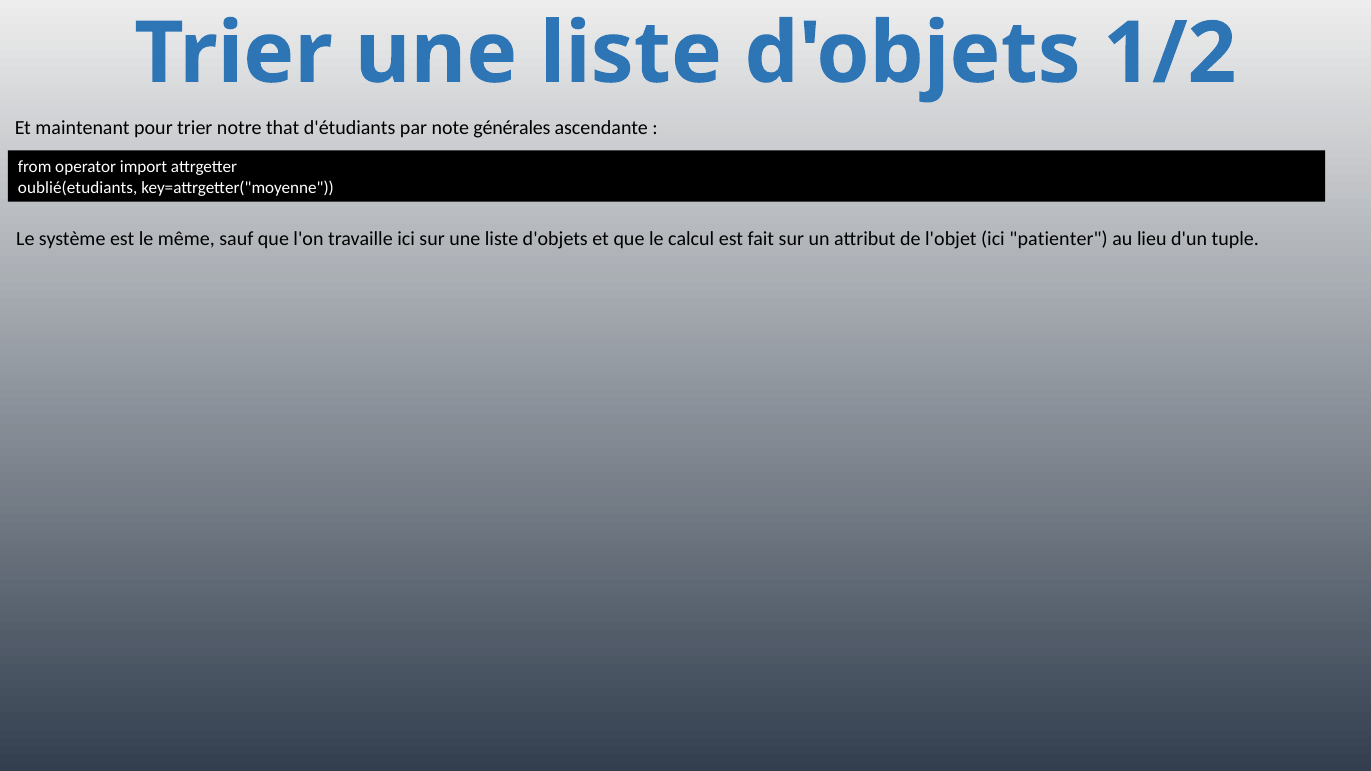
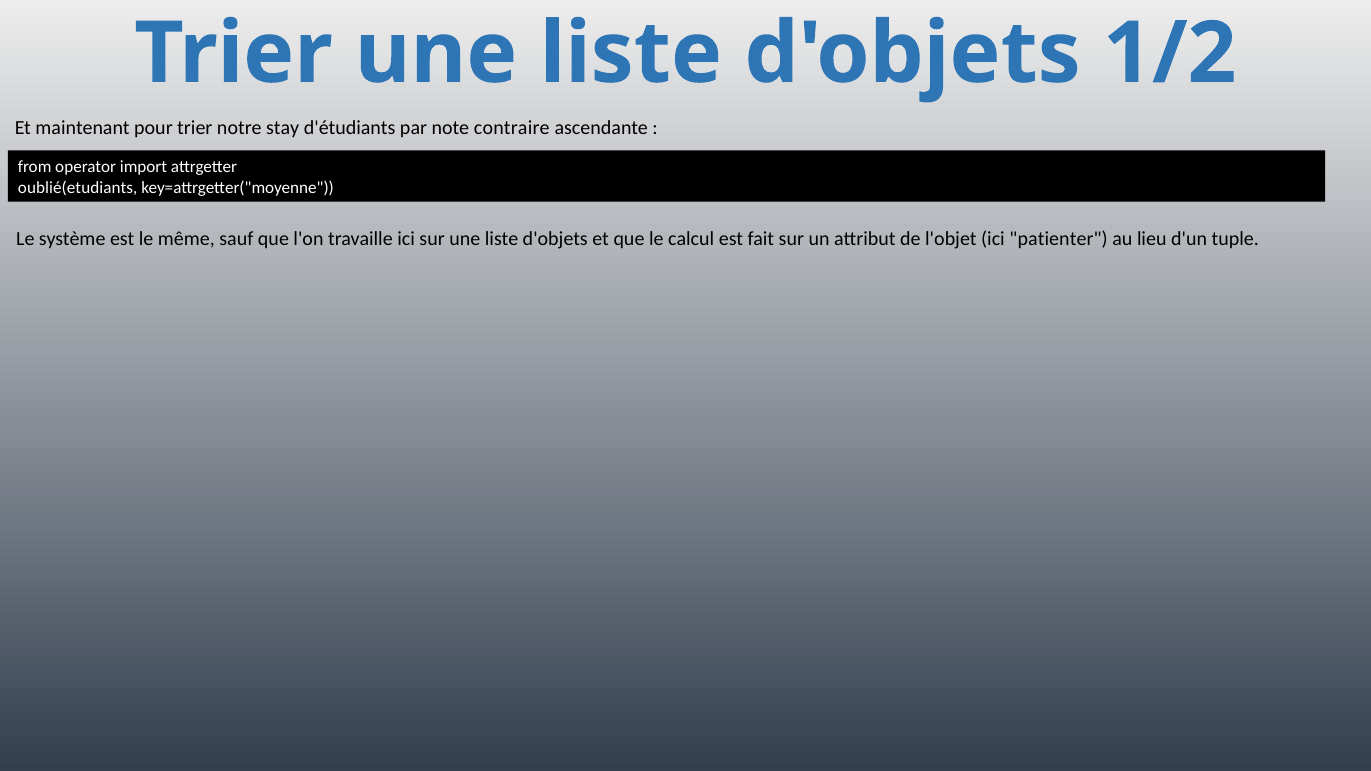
that: that -> stay
générales: générales -> contraire
